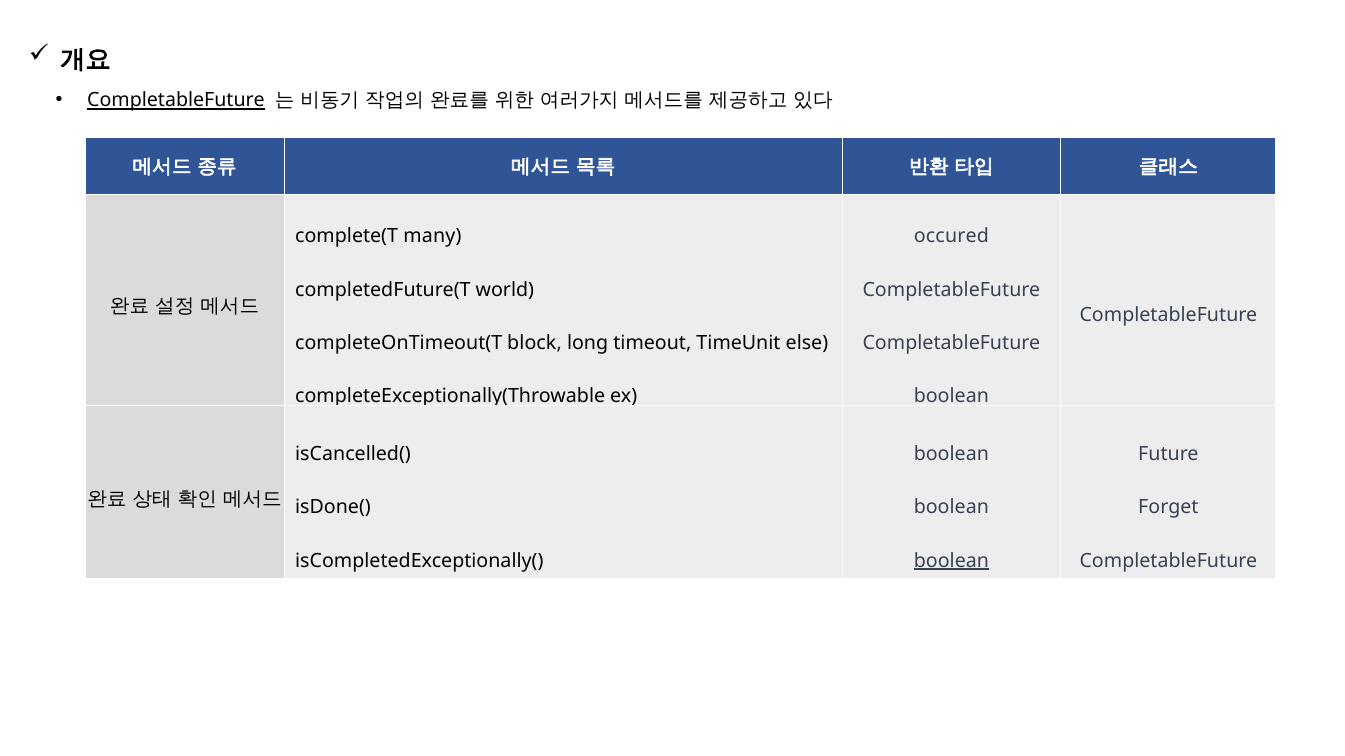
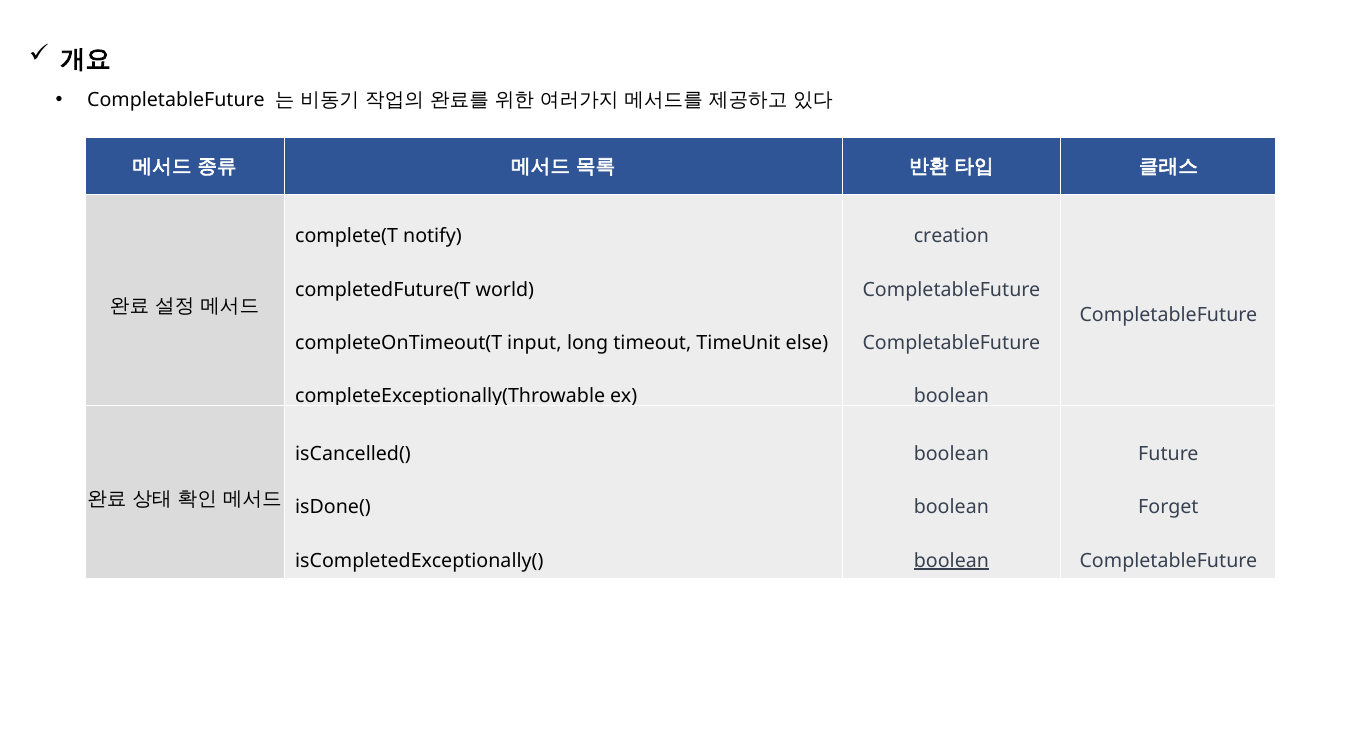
CompletableFuture at (176, 101) underline: present -> none
many: many -> notify
occured: occured -> creation
block: block -> input
